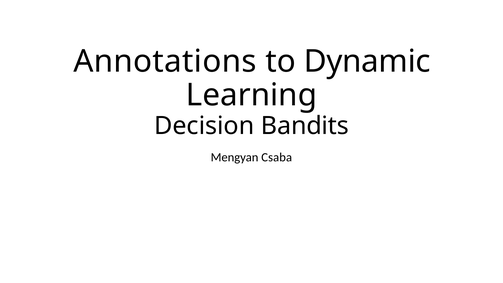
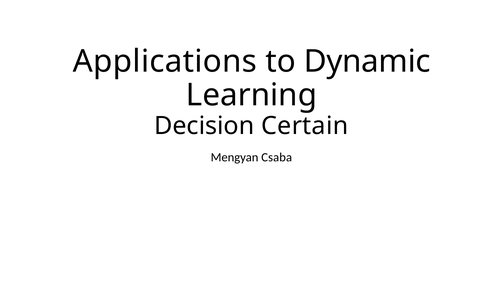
Annotations: Annotations -> Applications
Bandits: Bandits -> Certain
